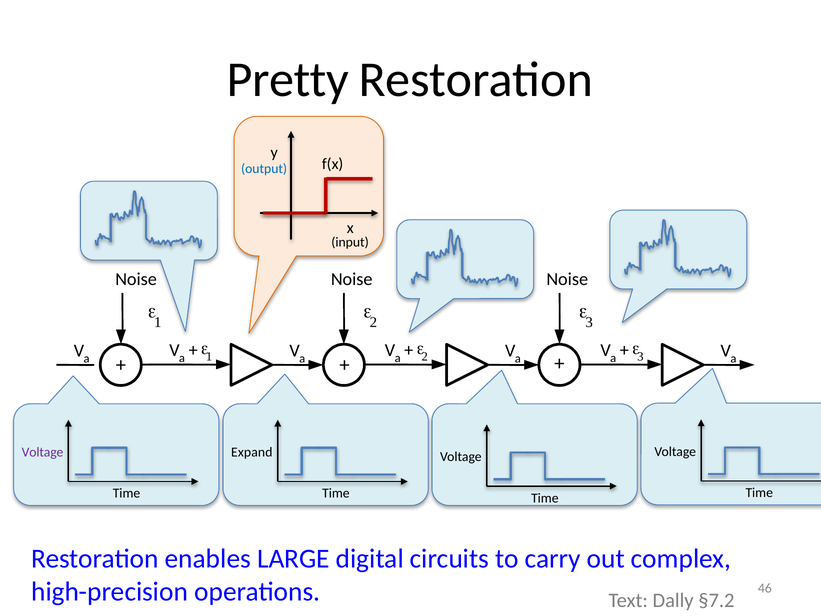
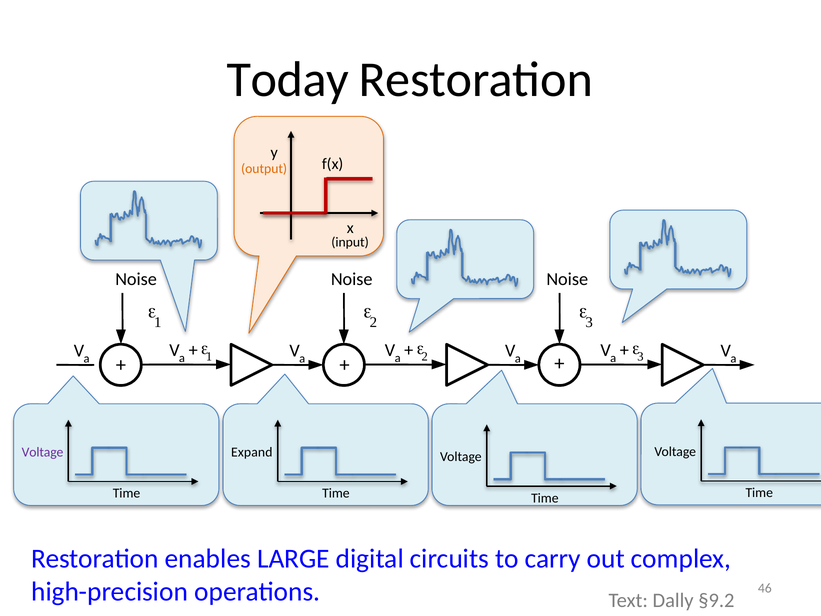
Pretty: Pretty -> Today
output colour: blue -> orange
§7.2: §7.2 -> §9.2
